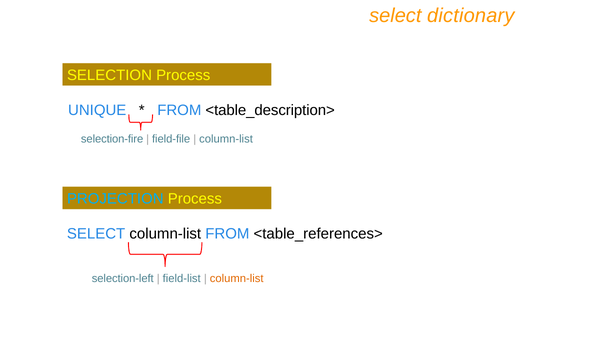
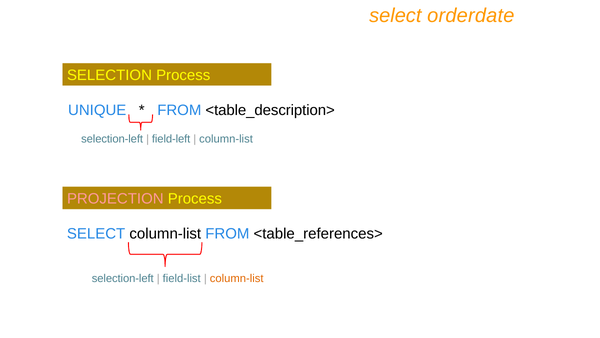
dictionary: dictionary -> orderdate
selection-fire at (112, 139): selection-fire -> selection-left
field-file: field-file -> field-left
PROJECTION colour: light blue -> pink
